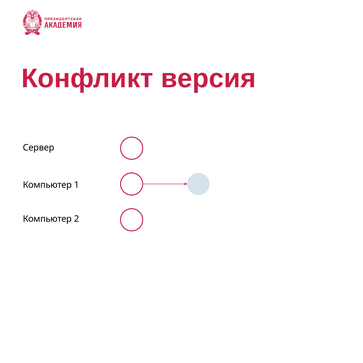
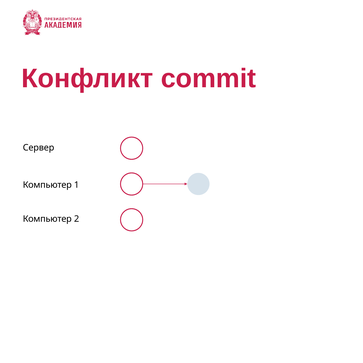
версия: версия -> commit
